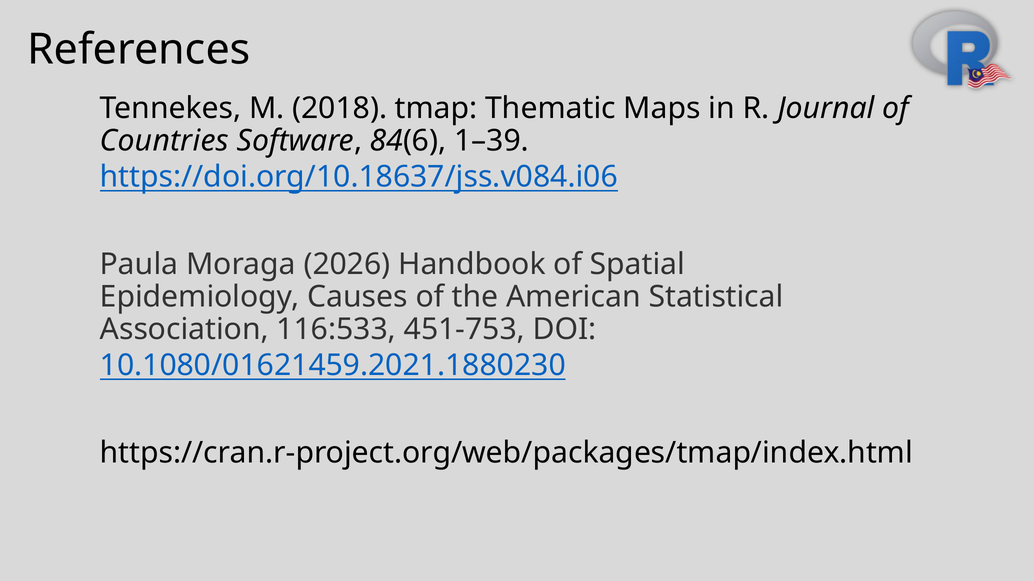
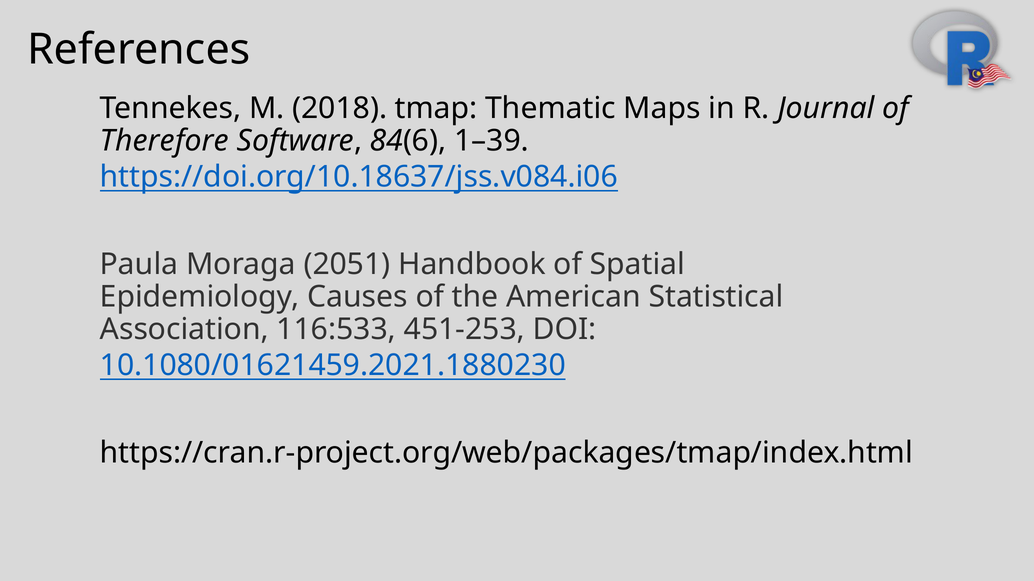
Countries: Countries -> Therefore
2026: 2026 -> 2051
451-753: 451-753 -> 451-253
